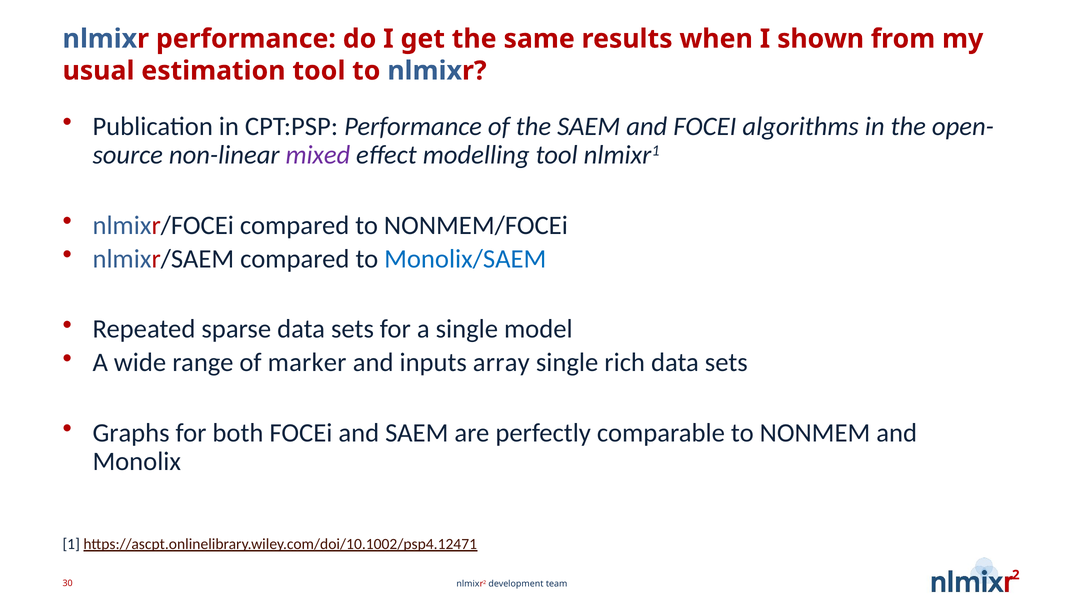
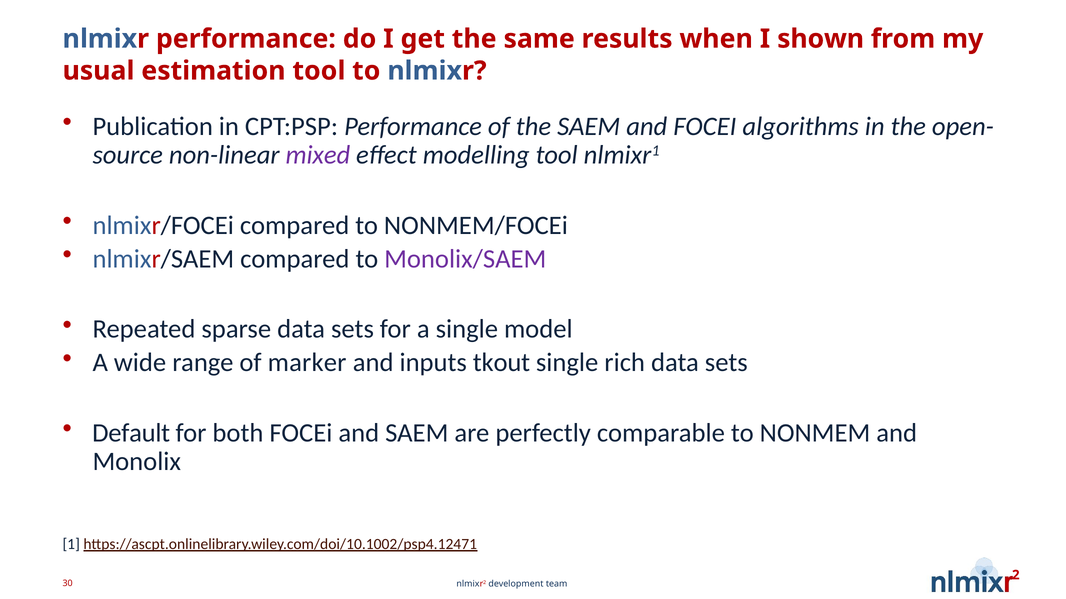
Monolix/SAEM colour: blue -> purple
array: array -> tkout
Graphs: Graphs -> Default
